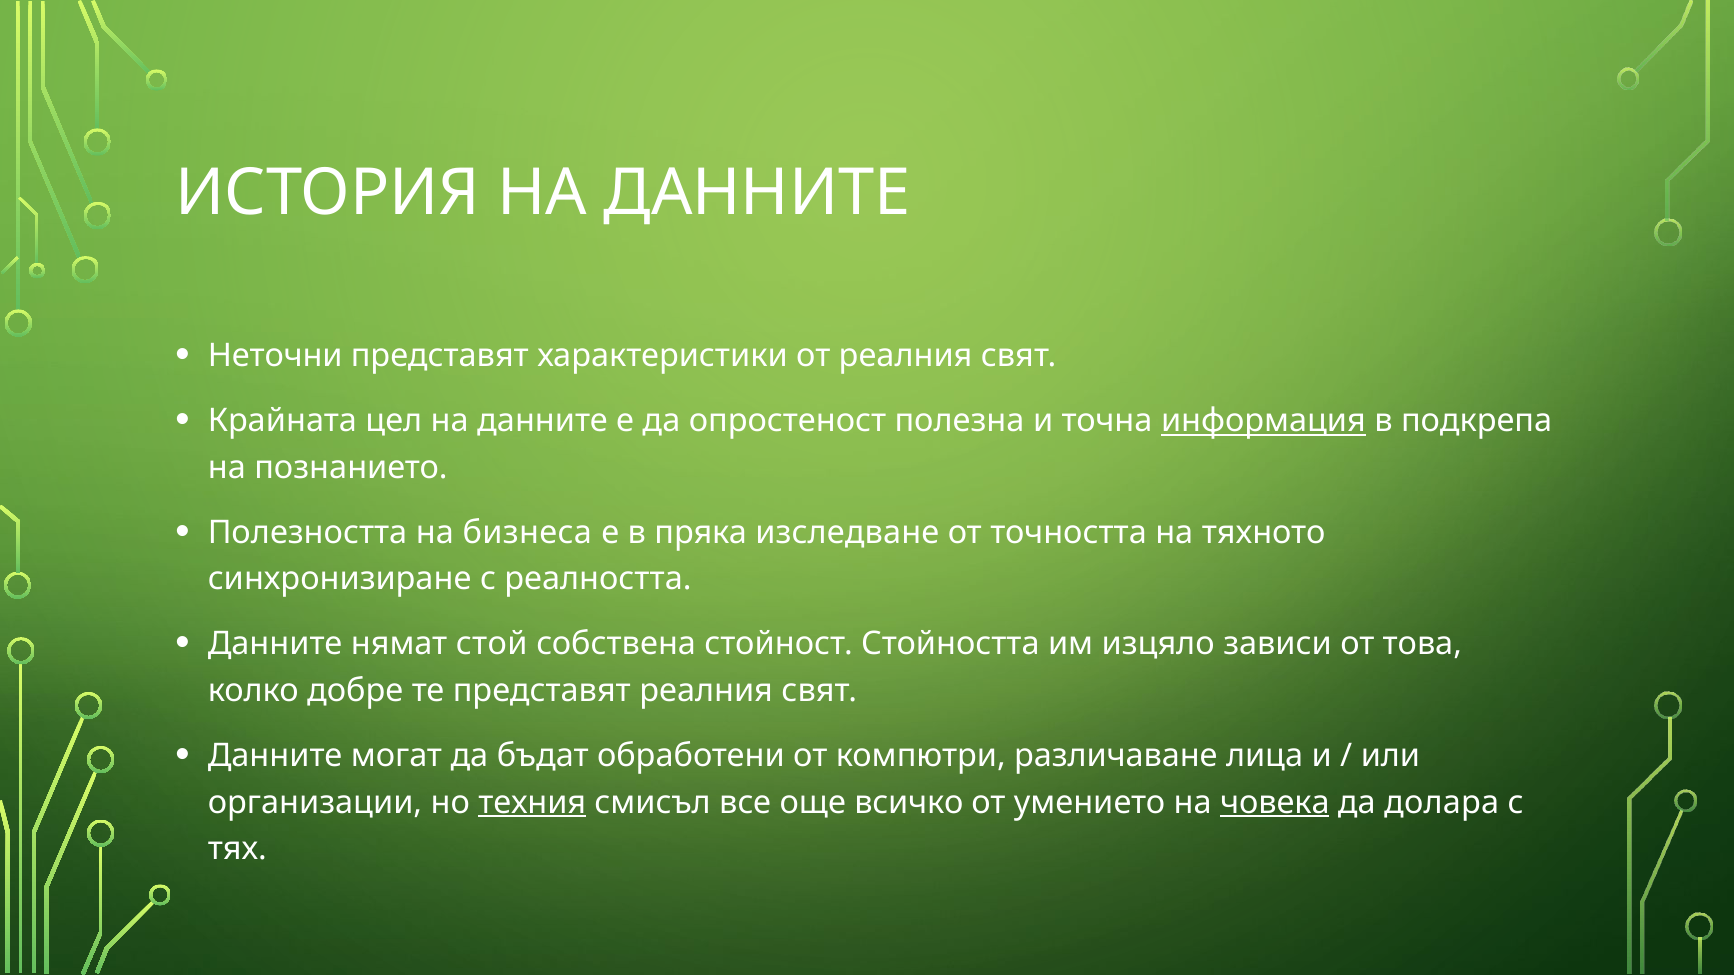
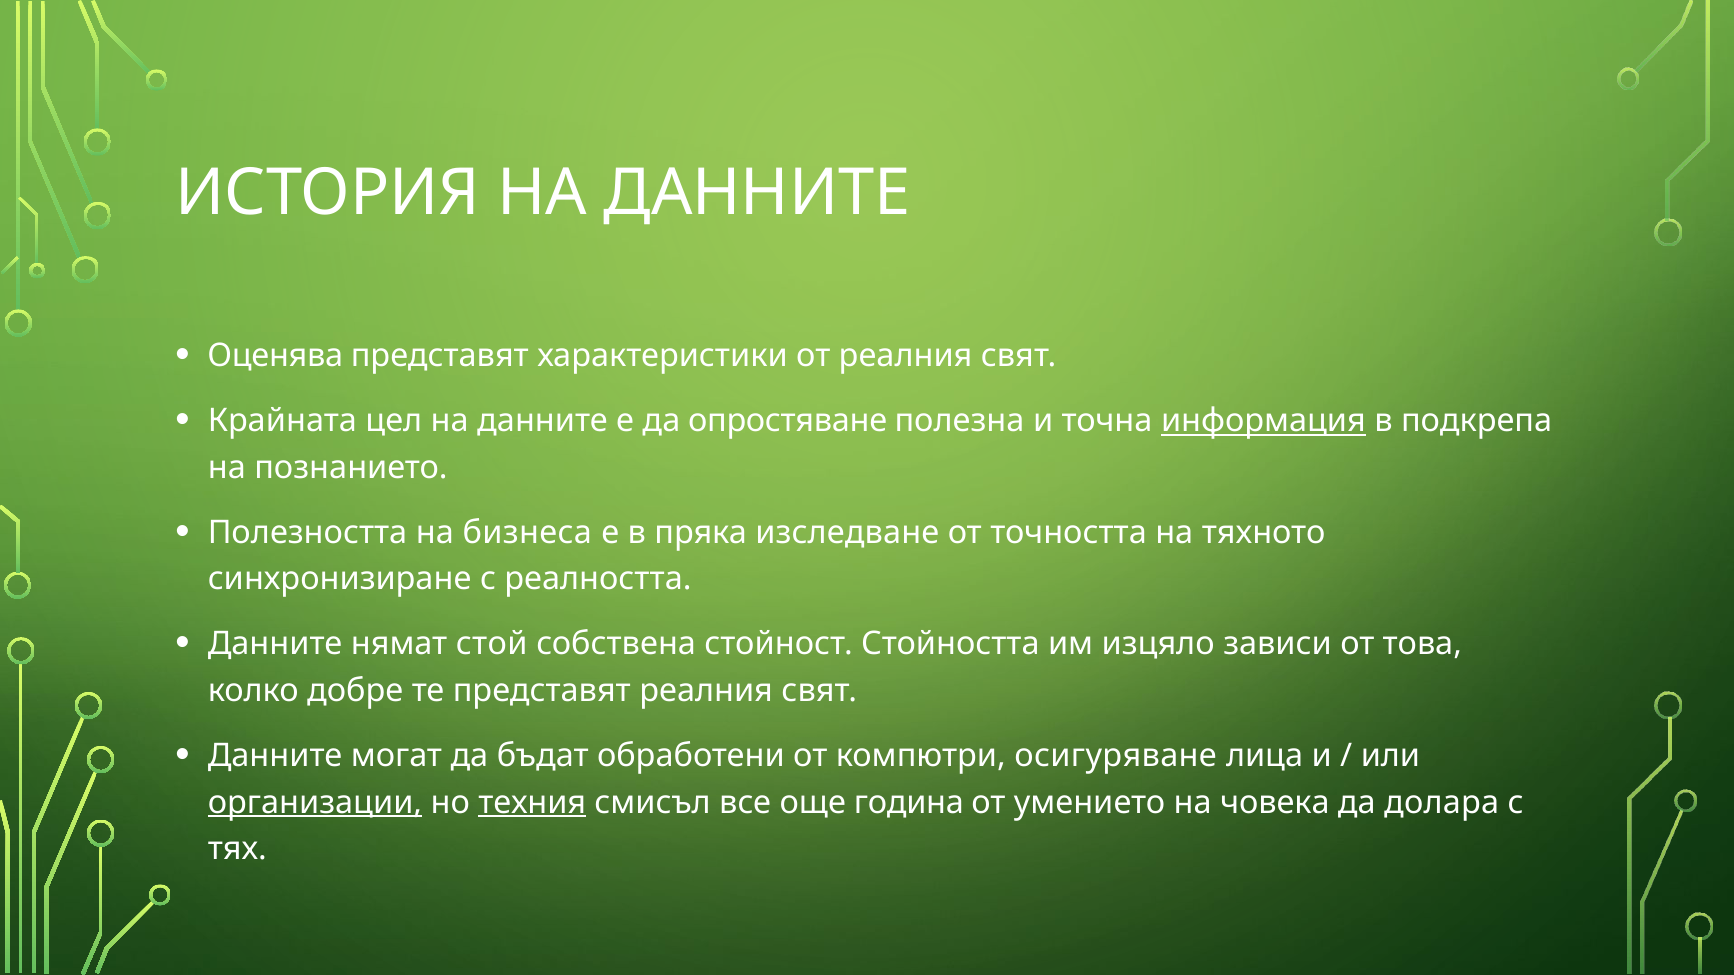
Неточни: Неточни -> Оценява
опростеност: опростеност -> опростяване
различаване: различаване -> осигуряване
организации underline: none -> present
всичко: всичко -> година
човека underline: present -> none
